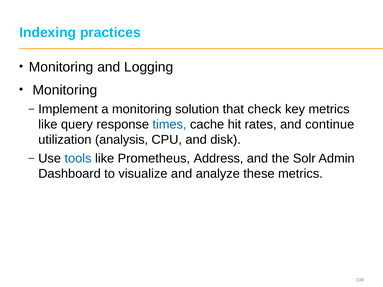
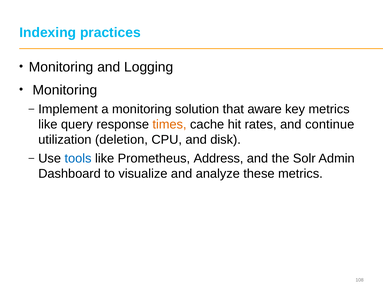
check: check -> aware
times colour: blue -> orange
analysis: analysis -> deletion
